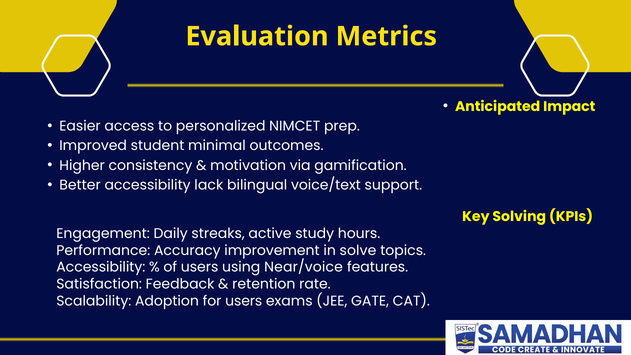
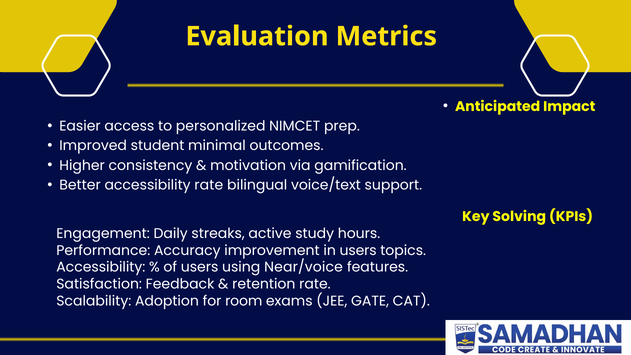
accessibility lack: lack -> rate
in solve: solve -> users
for users: users -> room
